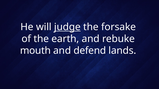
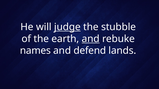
forsake: forsake -> stubble
and at (91, 39) underline: none -> present
mouth: mouth -> names
